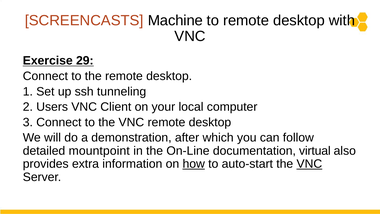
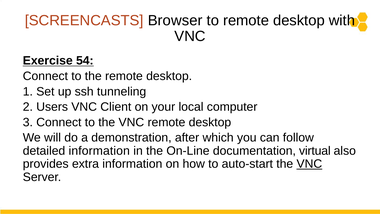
Machine: Machine -> Browser
29: 29 -> 54
detailed mountpoint: mountpoint -> information
how underline: present -> none
